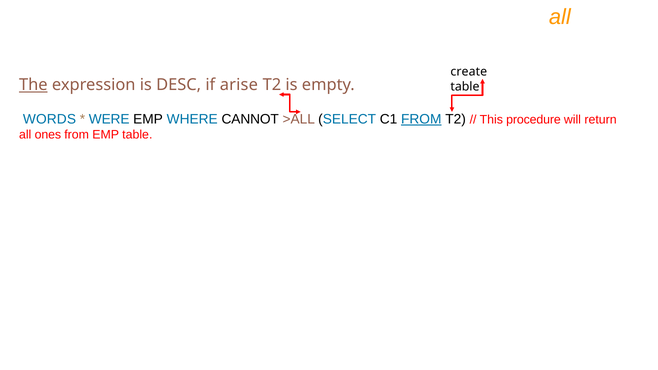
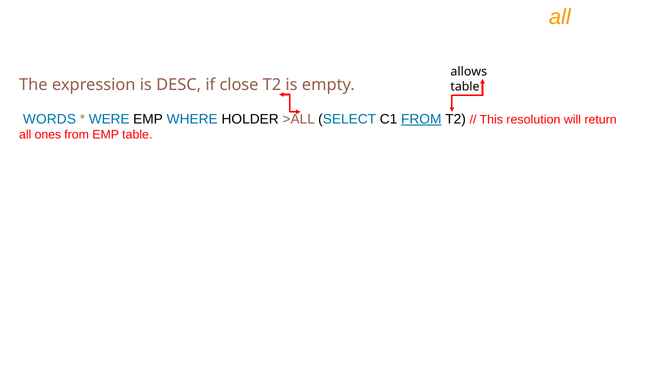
create: create -> allows
The underline: present -> none
arise: arise -> close
CANNOT: CANNOT -> HOLDER
procedure: procedure -> resolution
